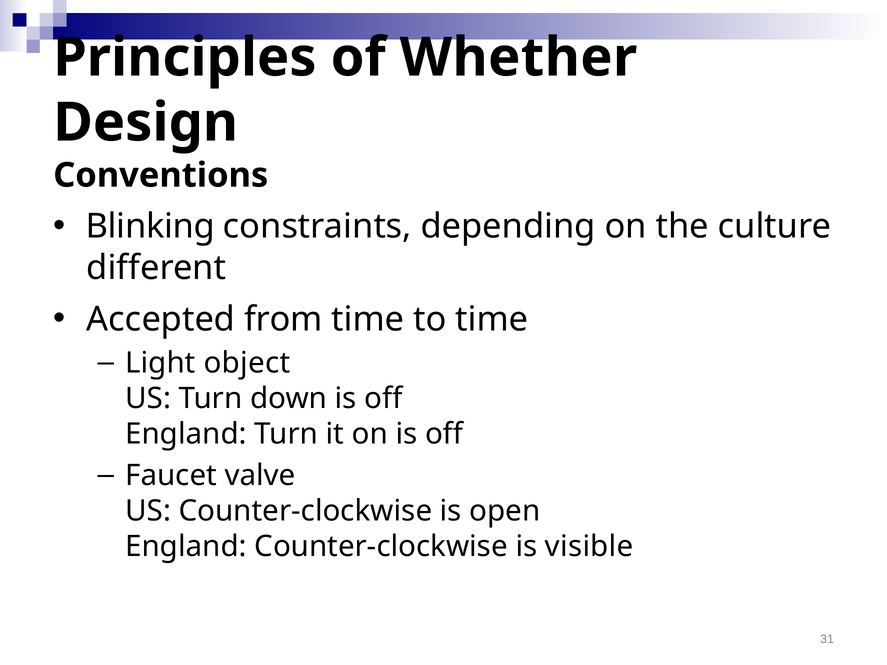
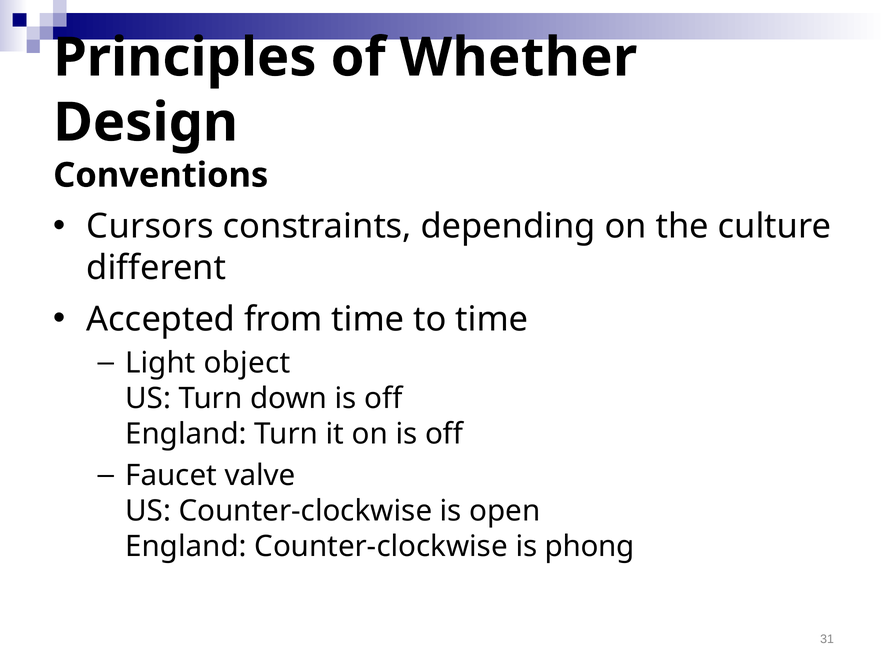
Blinking: Blinking -> Cursors
visible: visible -> phong
